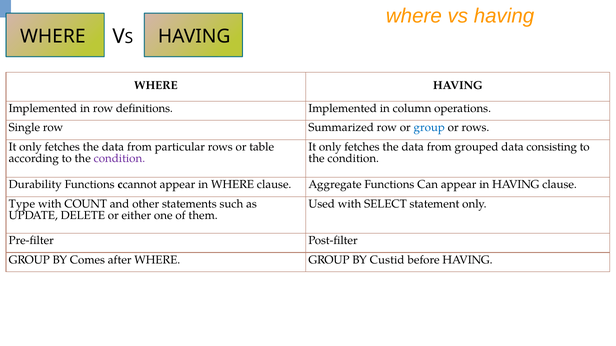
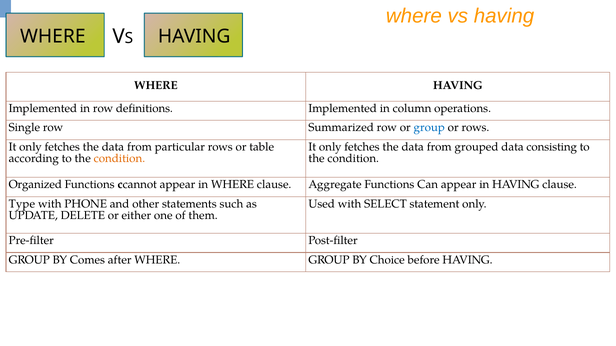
condition at (119, 159) colour: purple -> orange
Durability: Durability -> Organized
COUNT: COUNT -> PHONE
Custid: Custid -> Choice
